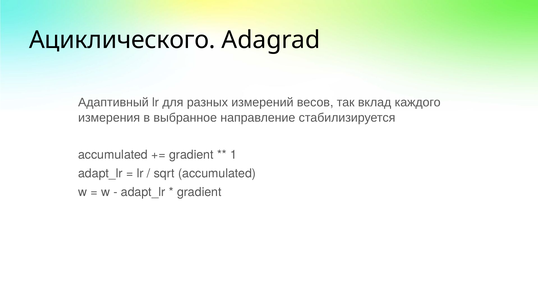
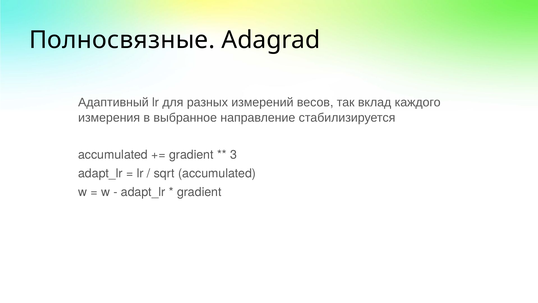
Ациклического: Ациклического -> Полносвязные
1: 1 -> 3
